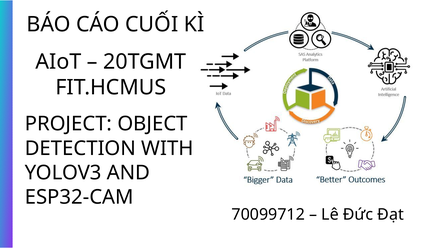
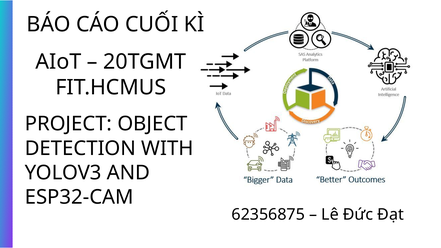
70099712: 70099712 -> 62356875
